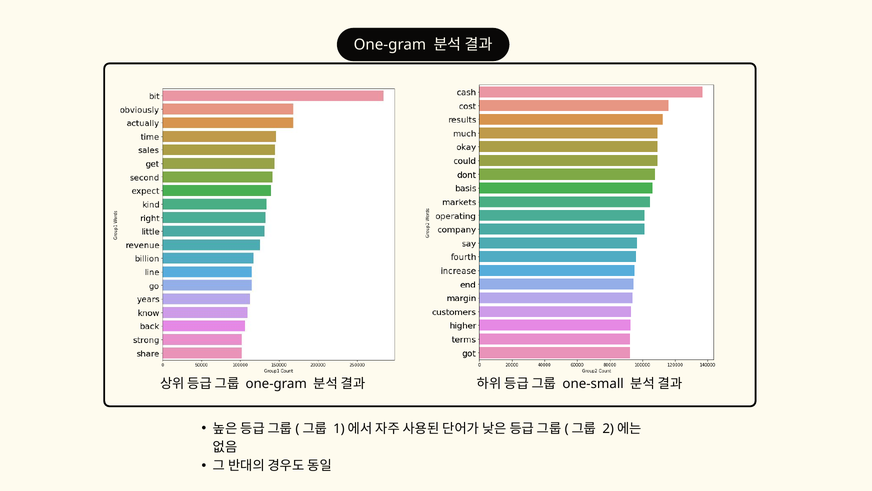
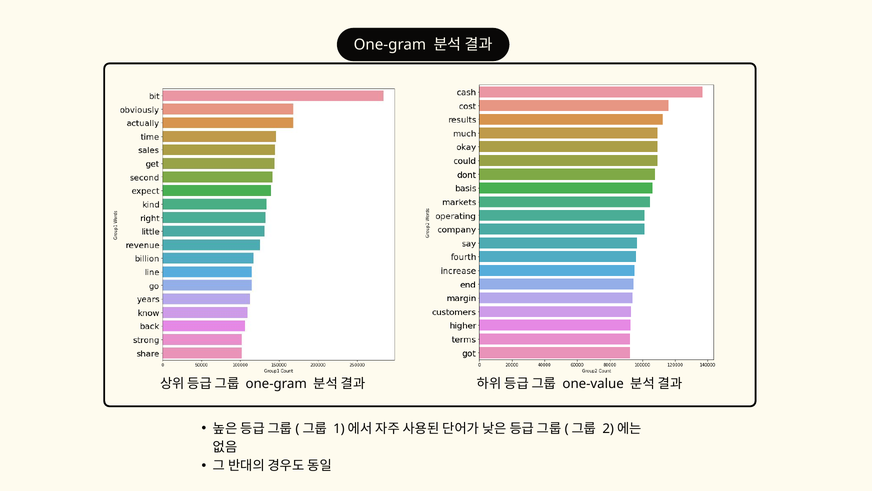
one-small: one-small -> one-value
